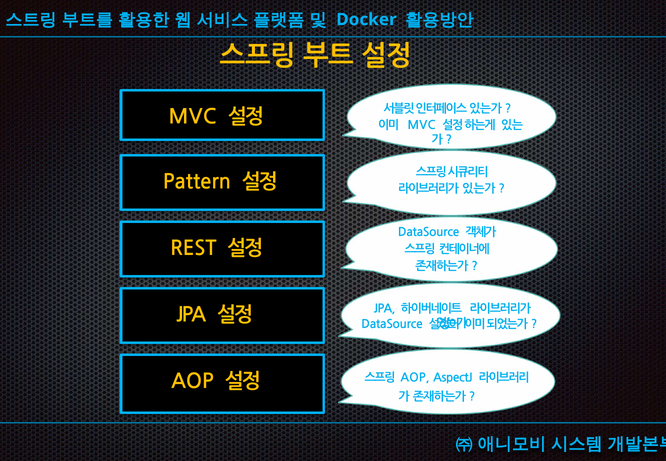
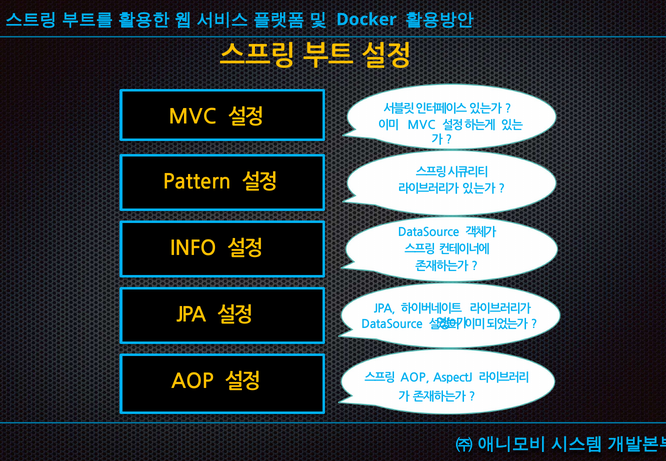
REST: REST -> INFO
